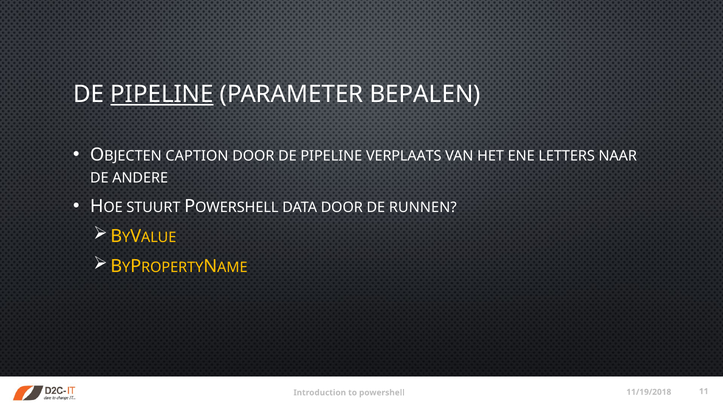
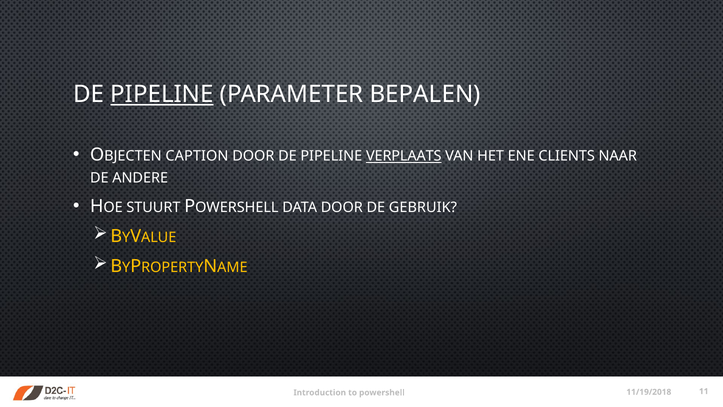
VERPLAATS underline: none -> present
LETTERS: LETTERS -> CLIENTS
RUNNEN: RUNNEN -> GEBRUIK
